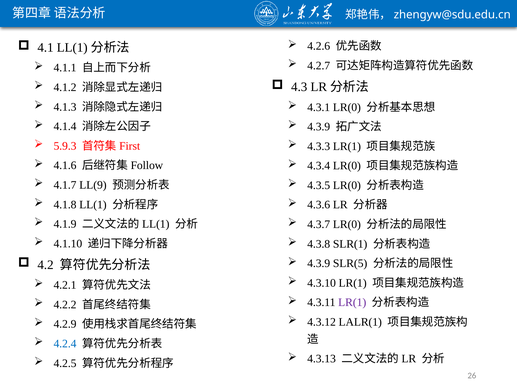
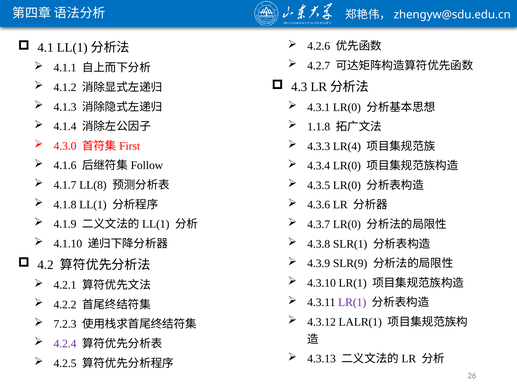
4.3.9 at (319, 127): 4.3.9 -> 1.1.8
5.9.3: 5.9.3 -> 4.3.0
4.3.3 LR(1: LR(1 -> LR(4
LL(9: LL(9 -> LL(8
SLR(5: SLR(5 -> SLR(9
4.2.9: 4.2.9 -> 7.2.3
4.2.4 colour: blue -> purple
